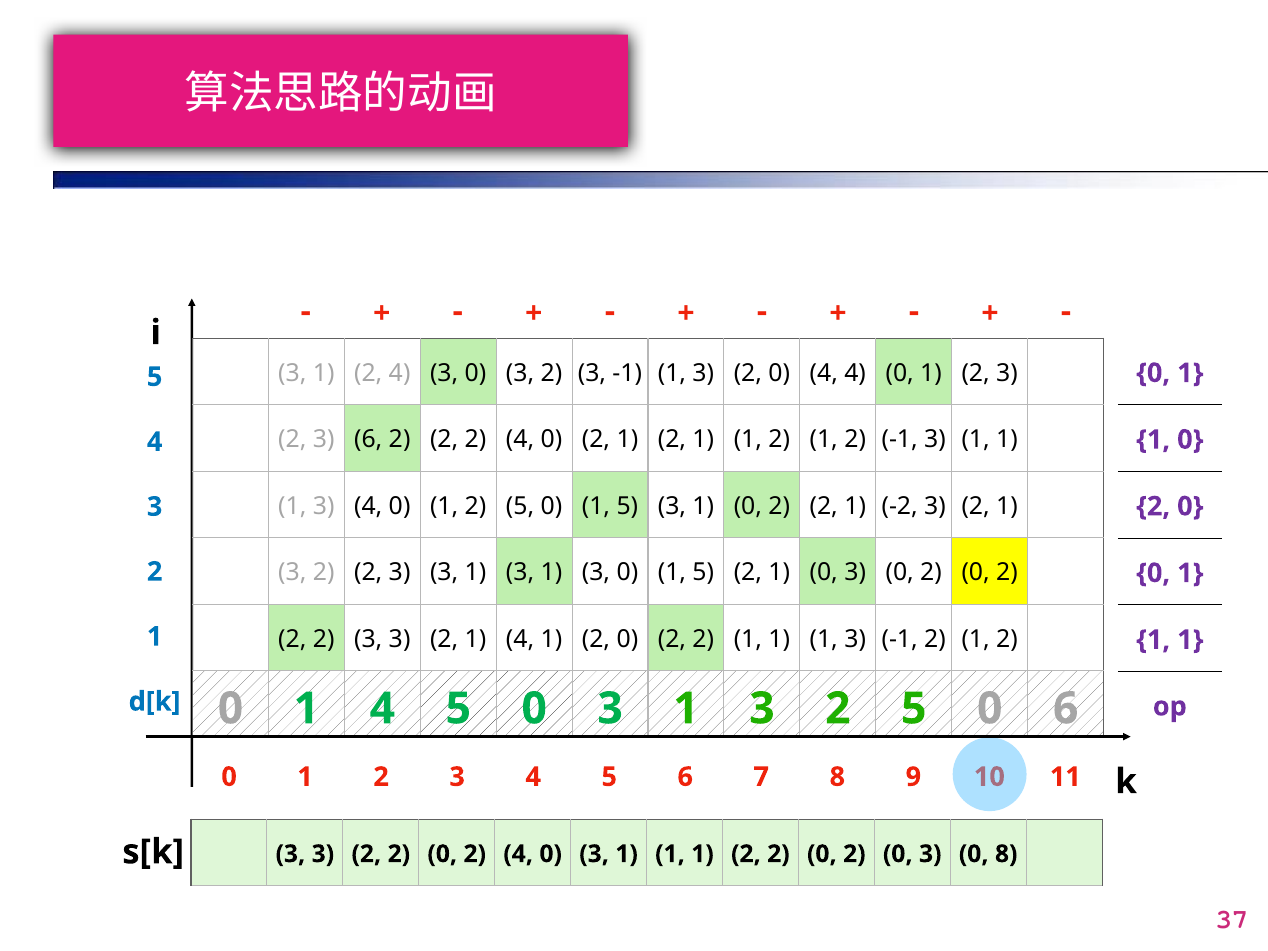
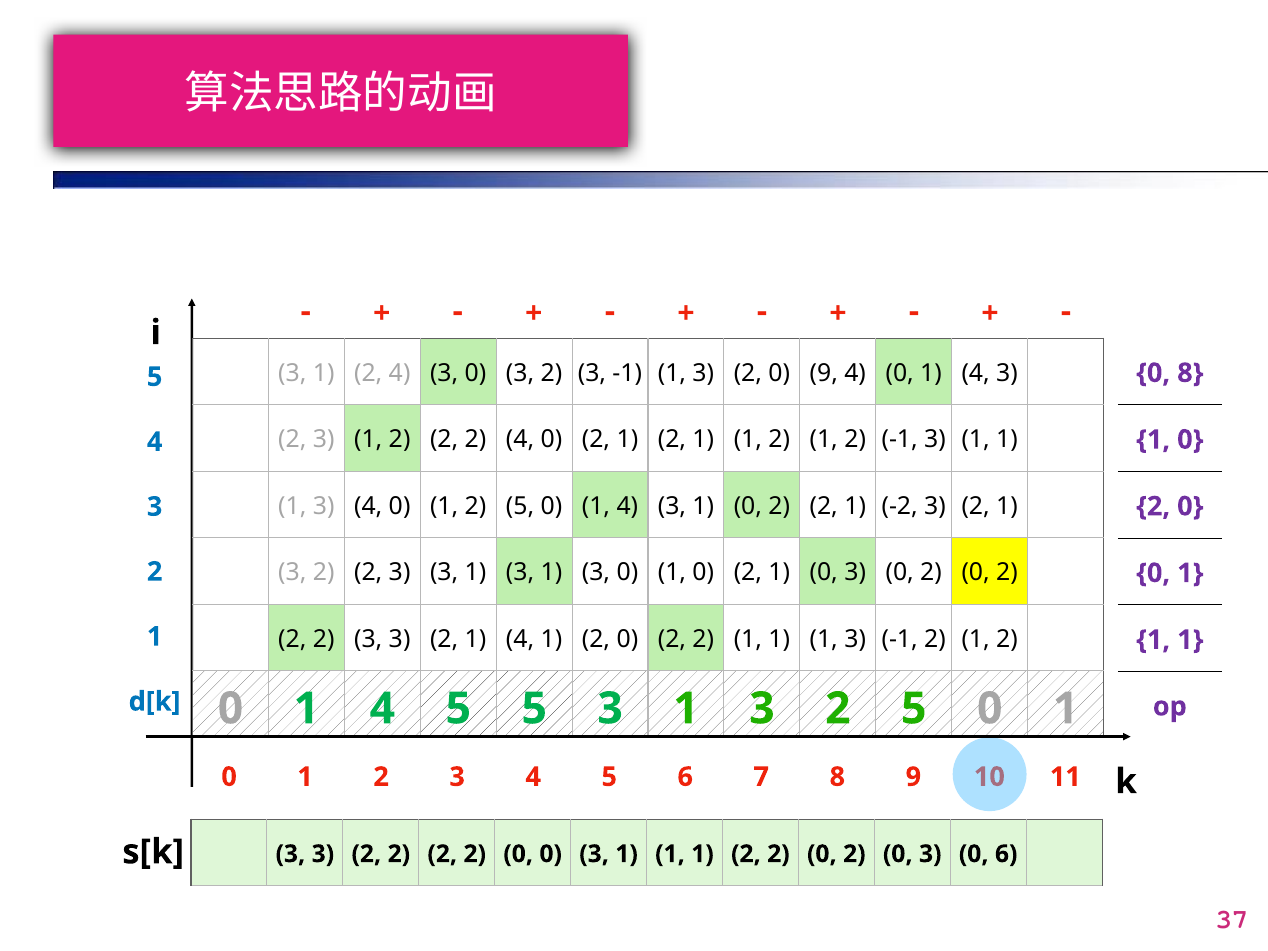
0 4: 4 -> 9
2 at (976, 373): 2 -> 4
1 at (1190, 373): 1 -> 8
2 3 6: 6 -> 1
5 0 1 5: 5 -> 4
3 0 1 5: 5 -> 0
4 5 0: 0 -> 5
6 at (1066, 709): 6 -> 1
3 2 2 0: 0 -> 2
4 at (518, 854): 4 -> 0
0 8: 8 -> 6
